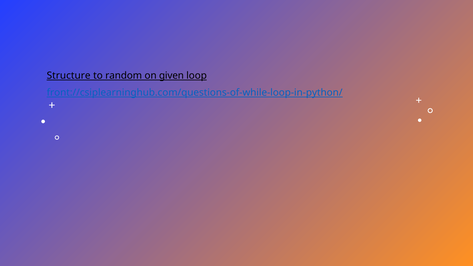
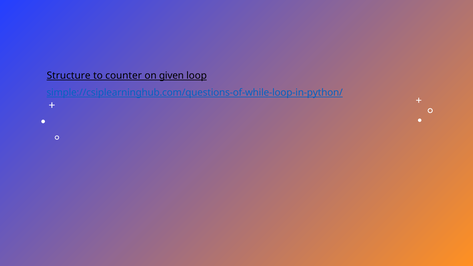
random: random -> counter
front://csiplearninghub.com/questions-of-while-loop-in-python/: front://csiplearninghub.com/questions-of-while-loop-in-python/ -> simple://csiplearninghub.com/questions-of-while-loop-in-python/
